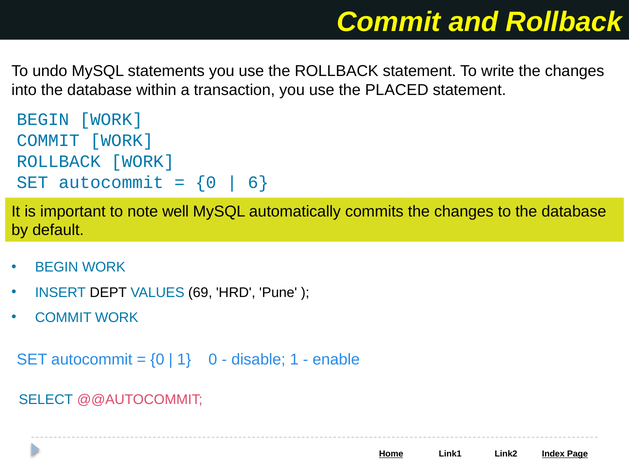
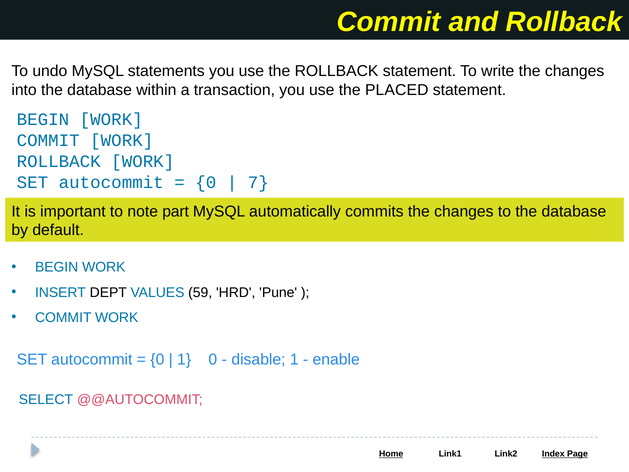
6: 6 -> 7
well: well -> part
69: 69 -> 59
